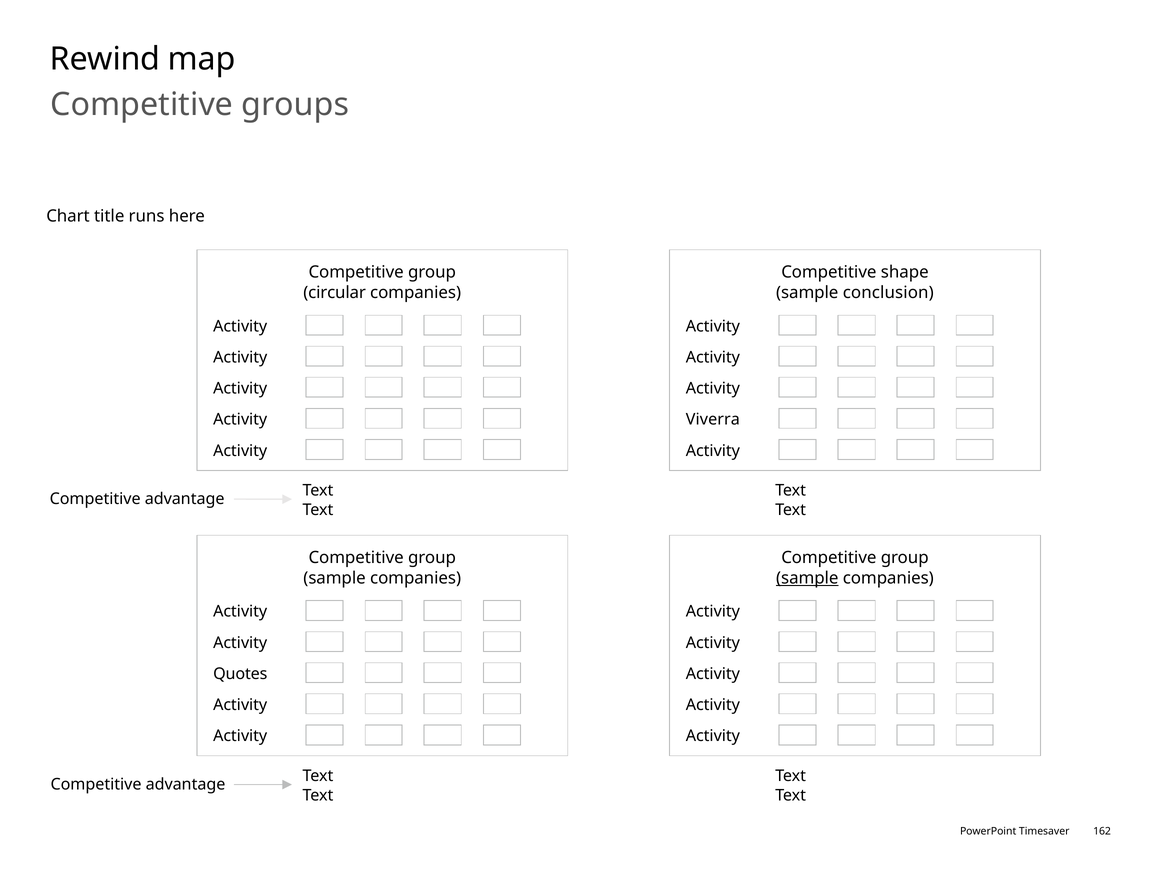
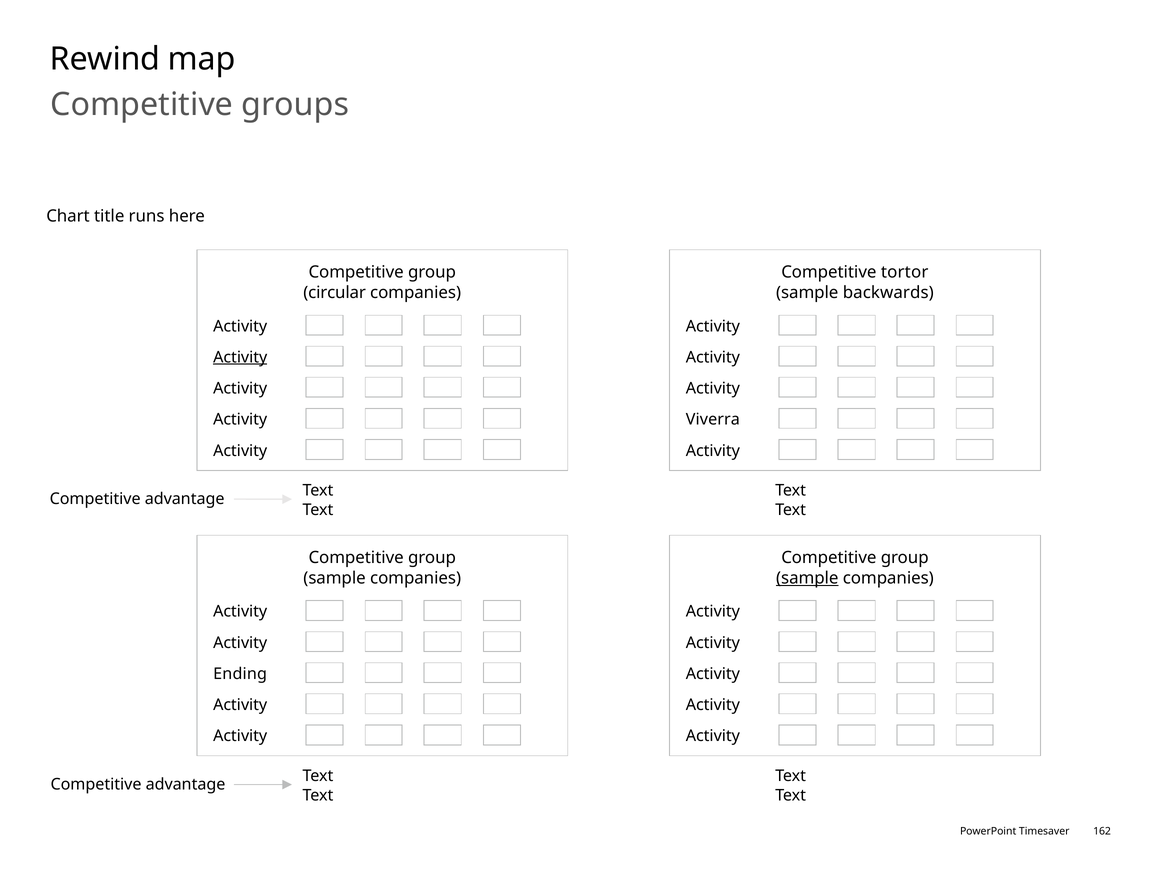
shape: shape -> tortor
conclusion: conclusion -> backwards
Activity at (240, 357) underline: none -> present
Quotes: Quotes -> Ending
